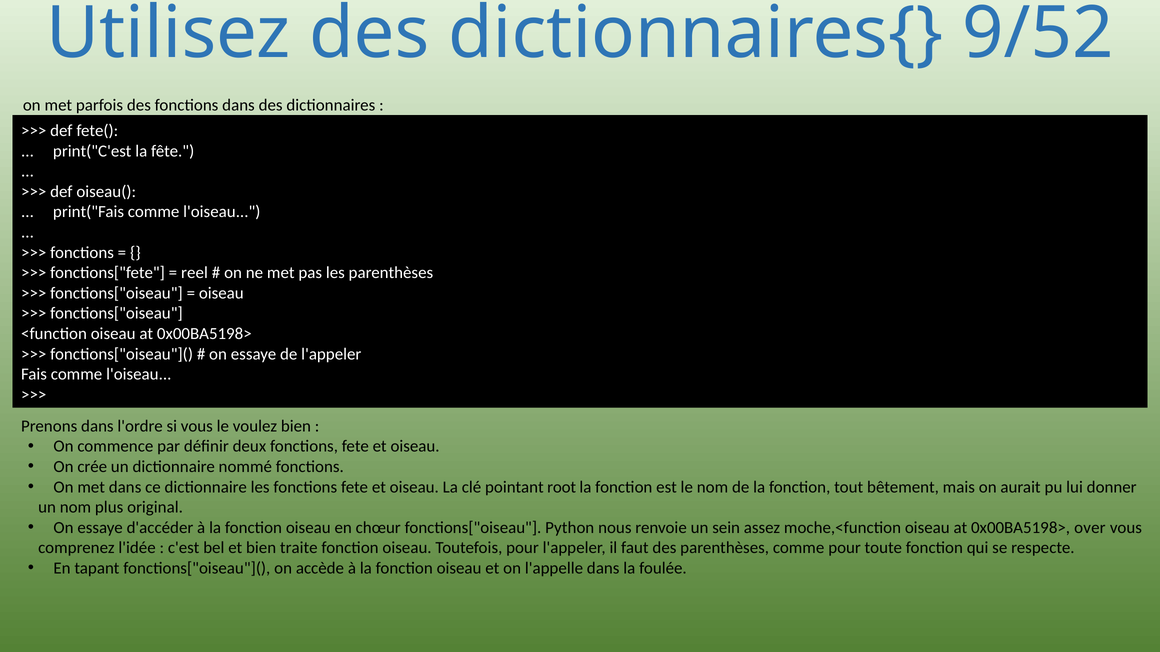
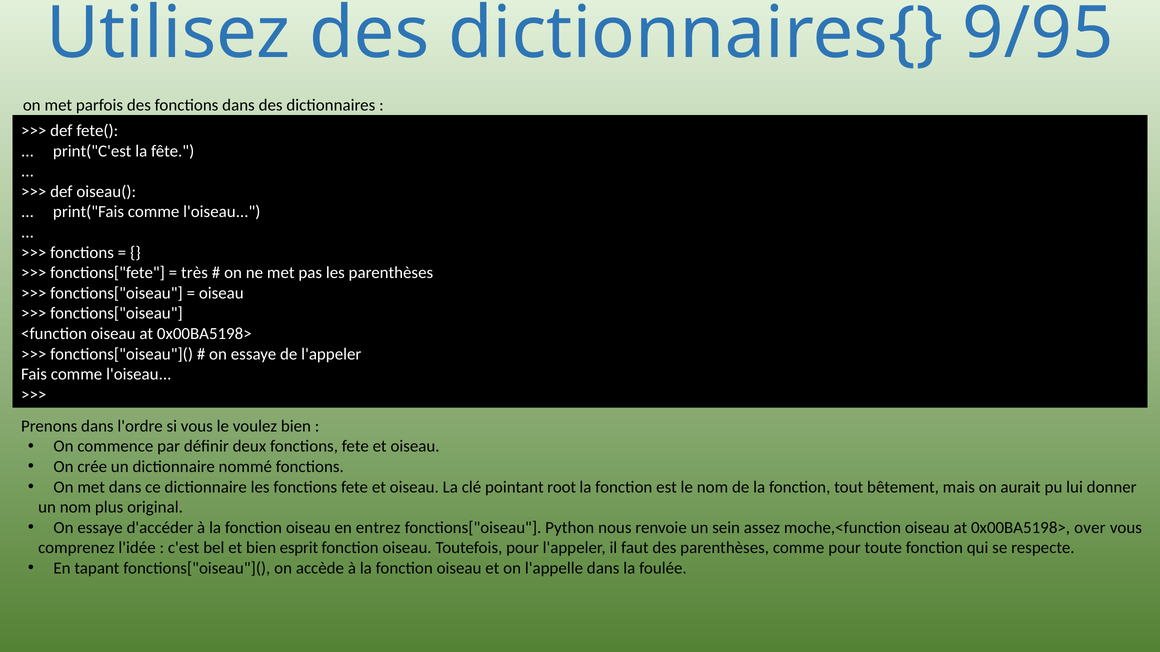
9/52: 9/52 -> 9/95
reel: reel -> très
chœur: chœur -> entrez
traite: traite -> esprit
